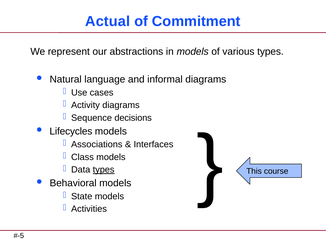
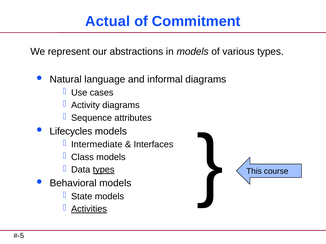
decisions: decisions -> attributes
Associations: Associations -> Intermediate
Activities underline: none -> present
